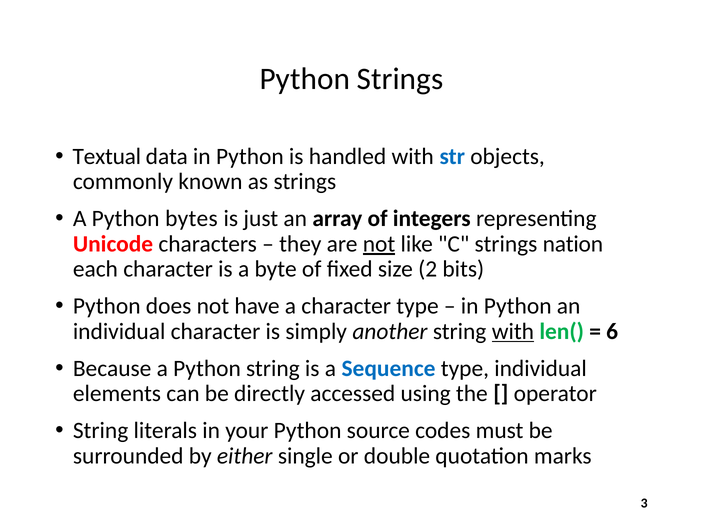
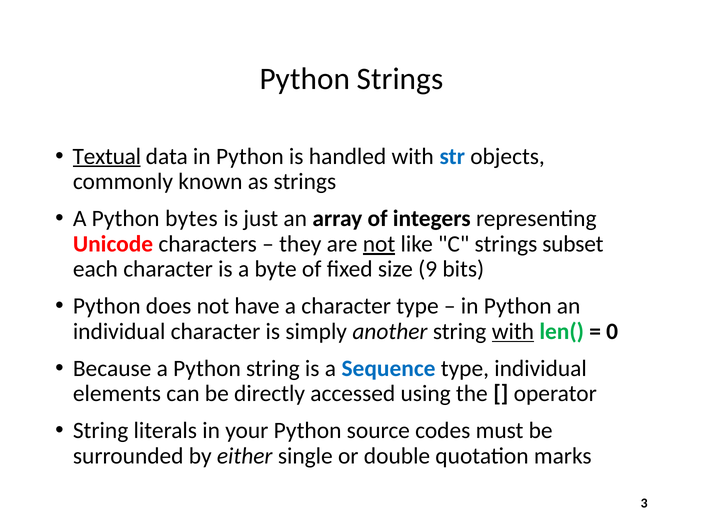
Textual underline: none -> present
nation: nation -> subset
2: 2 -> 9
6: 6 -> 0
